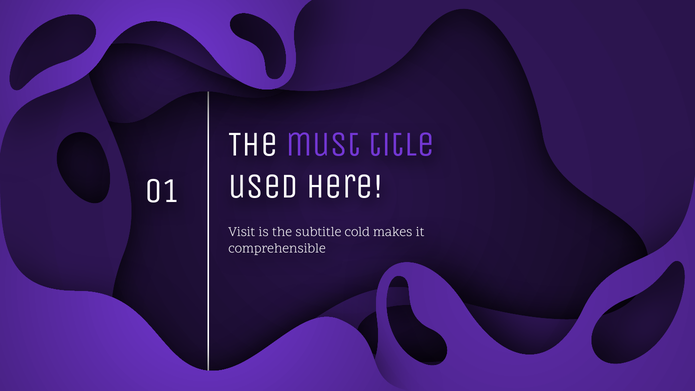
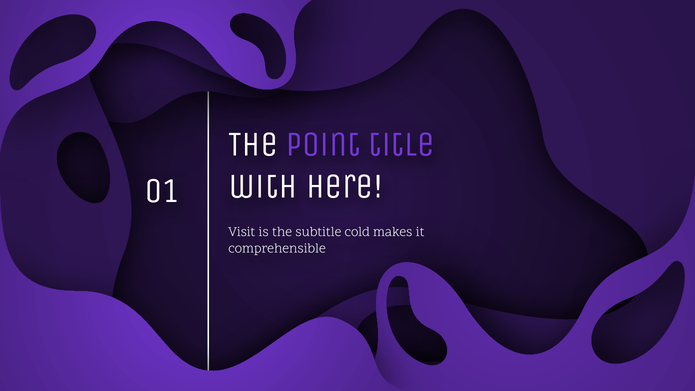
must: must -> point
used: used -> with
